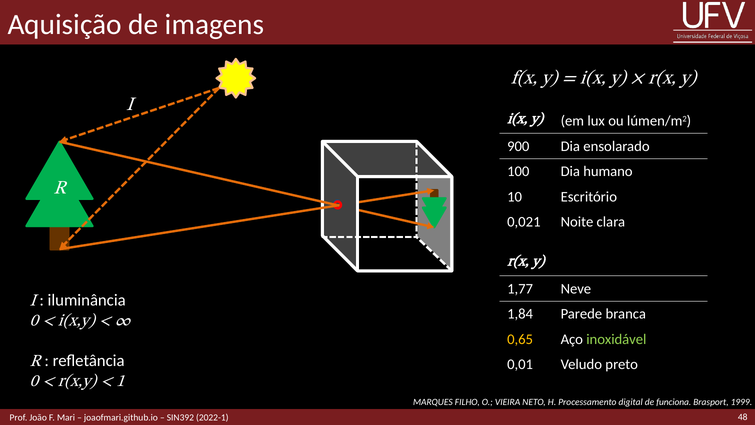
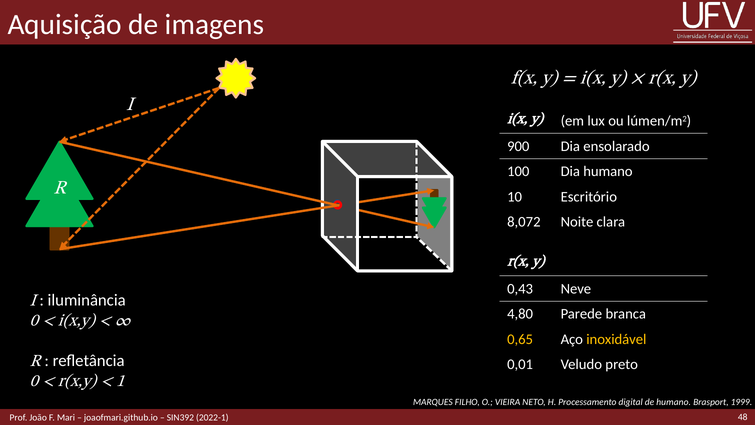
0,021: 0,021 -> 8,072
1,77: 1,77 -> 0,43
1,84: 1,84 -> 4,80
inoxidável colour: light green -> yellow
de funciona: funciona -> humano
